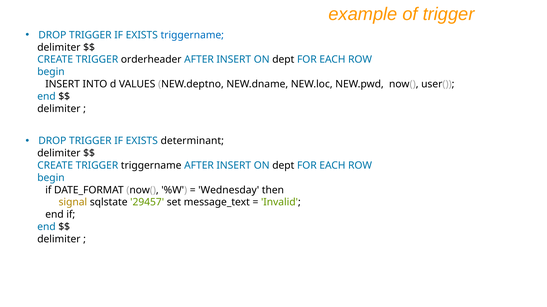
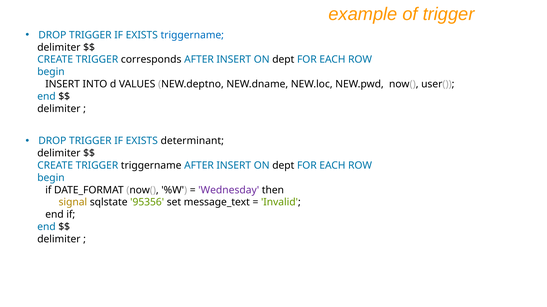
orderheader: orderheader -> corresponds
Wednesday colour: black -> purple
29457: 29457 -> 95356
